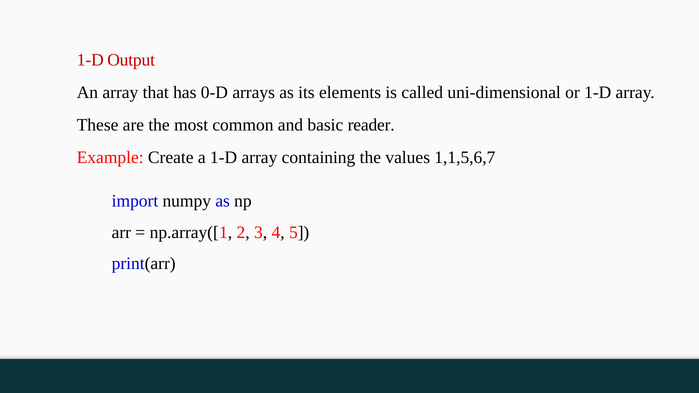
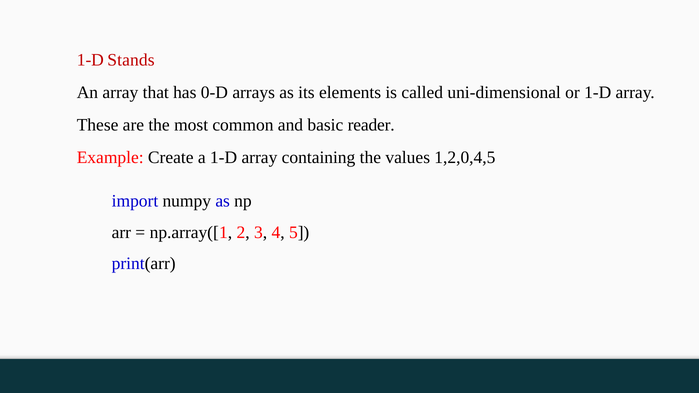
Output: Output -> Stands
1,1,5,6,7: 1,1,5,6,7 -> 1,2,0,4,5
